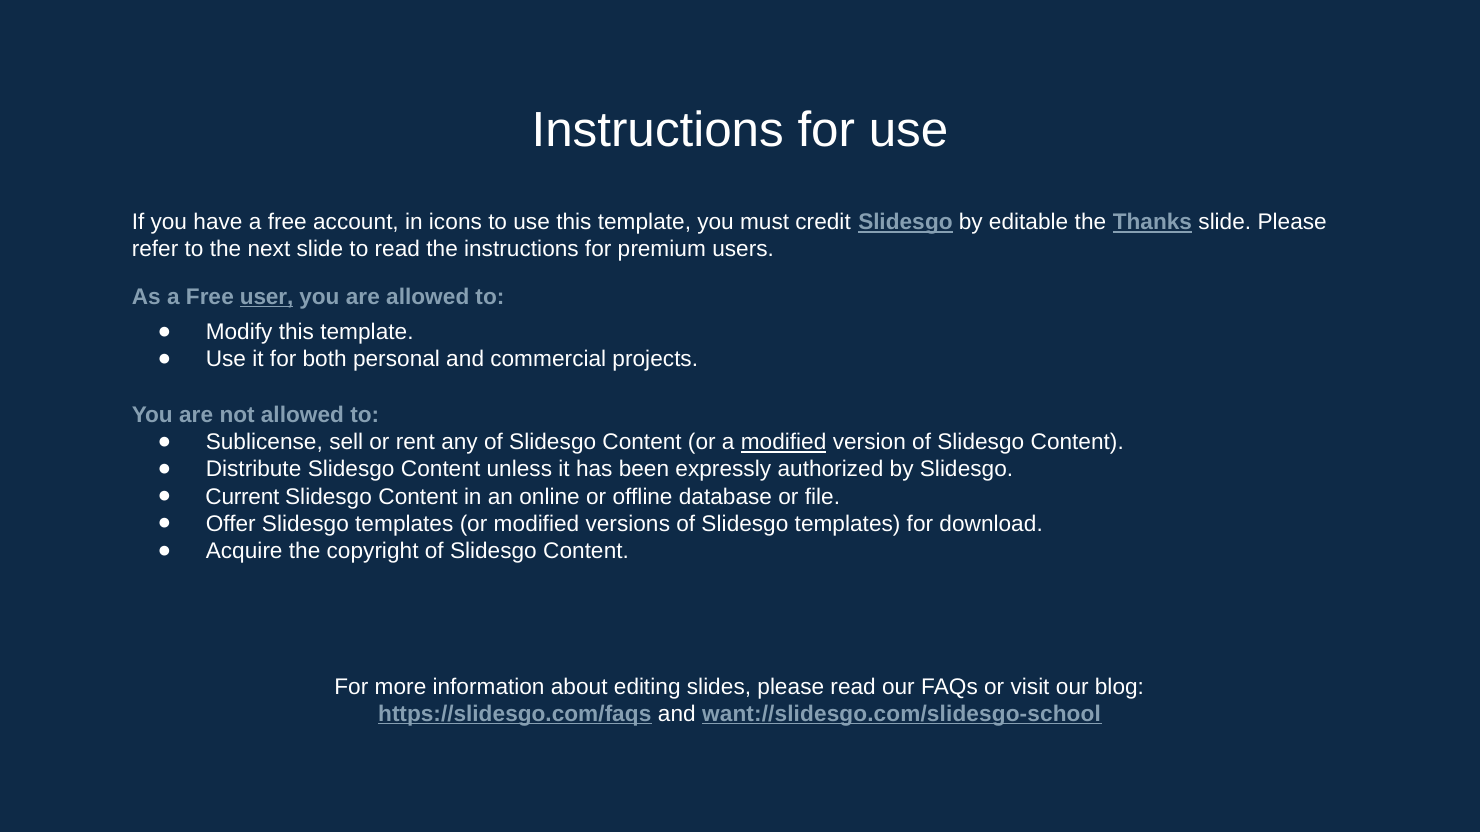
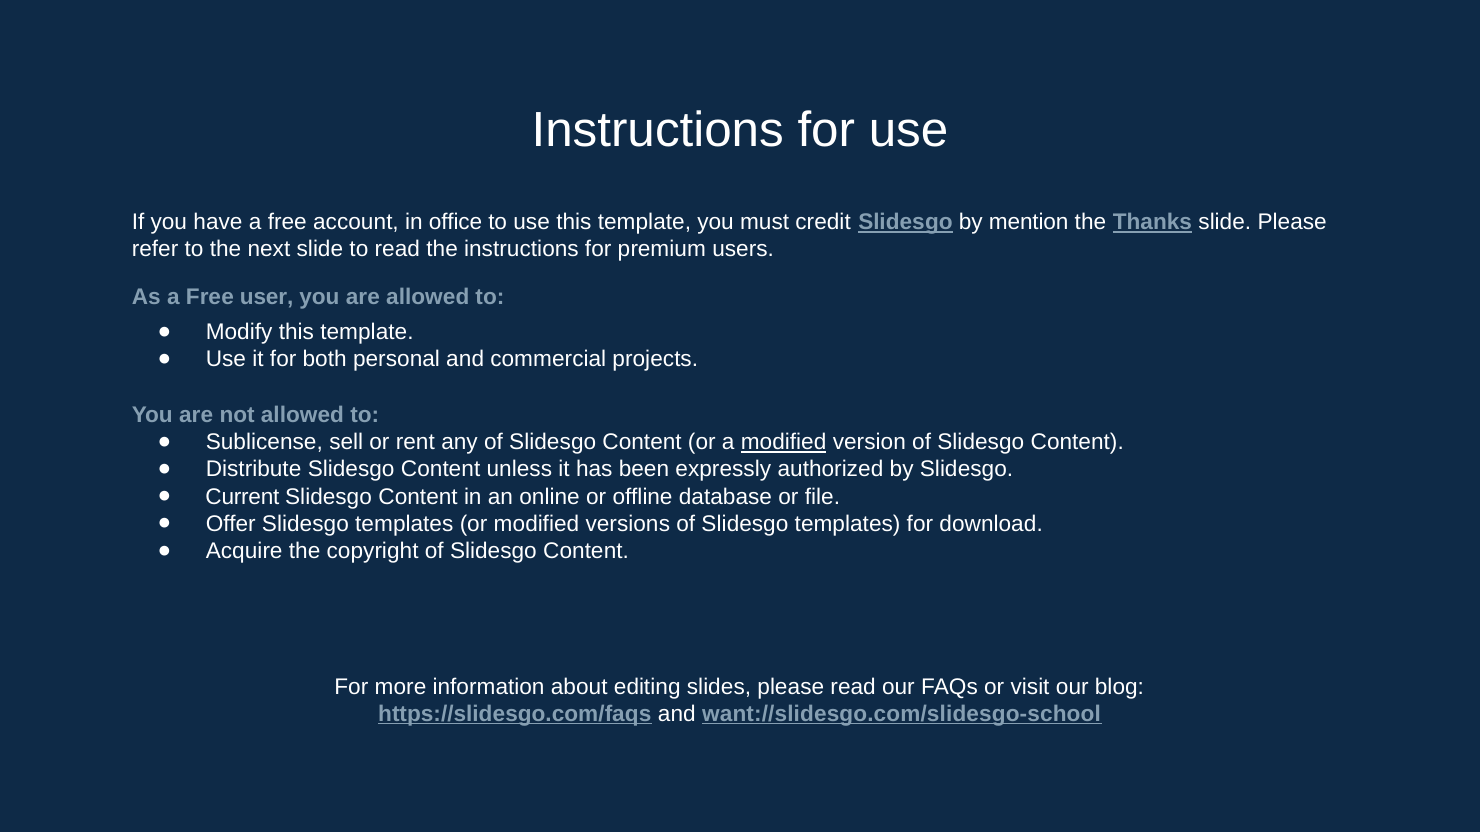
icons: icons -> office
editable: editable -> mention
user underline: present -> none
